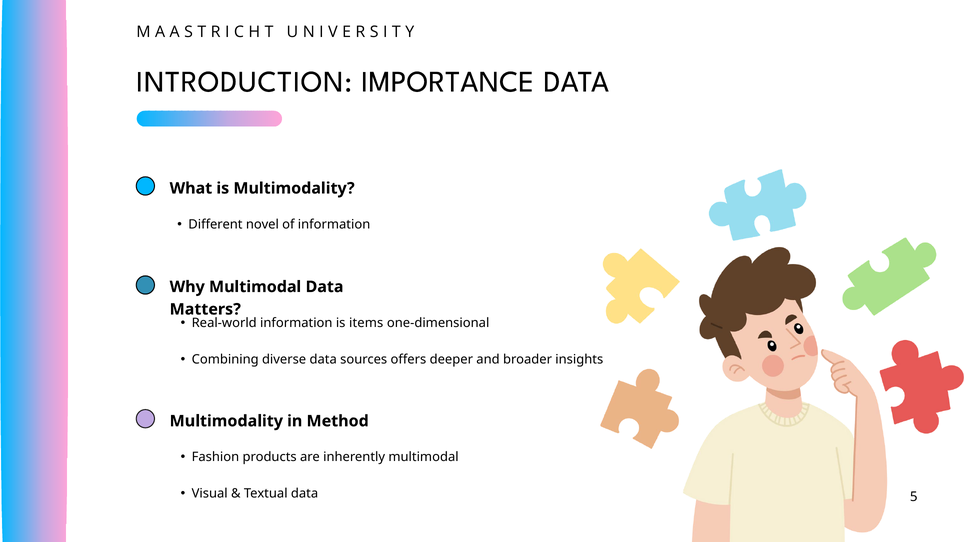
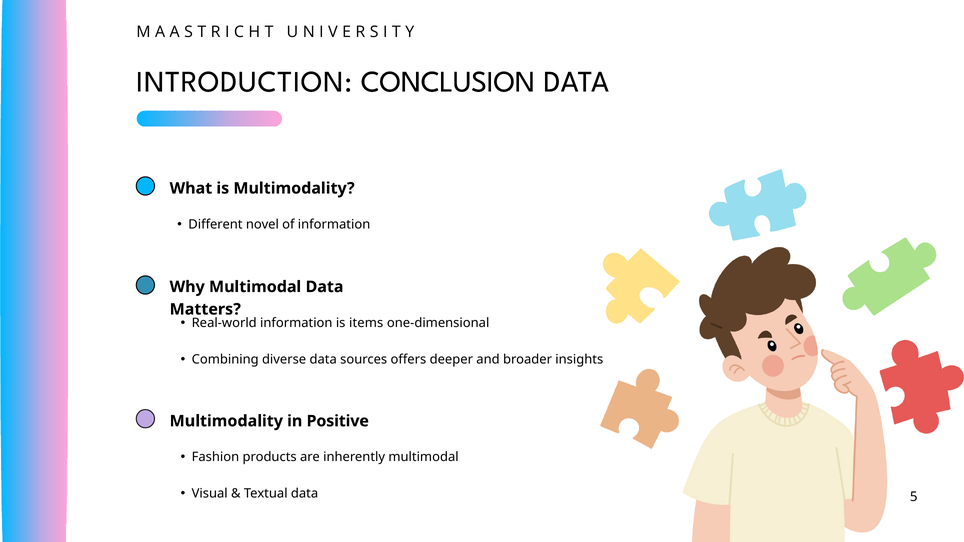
IMPORTANCE: IMPORTANCE -> CONCLUSION
Method: Method -> Positive
